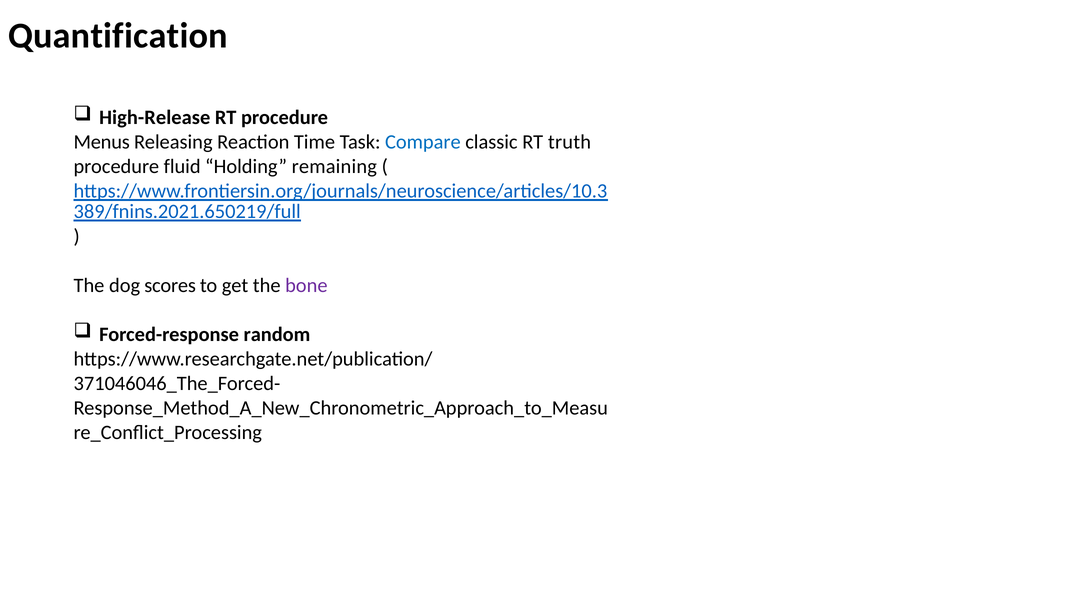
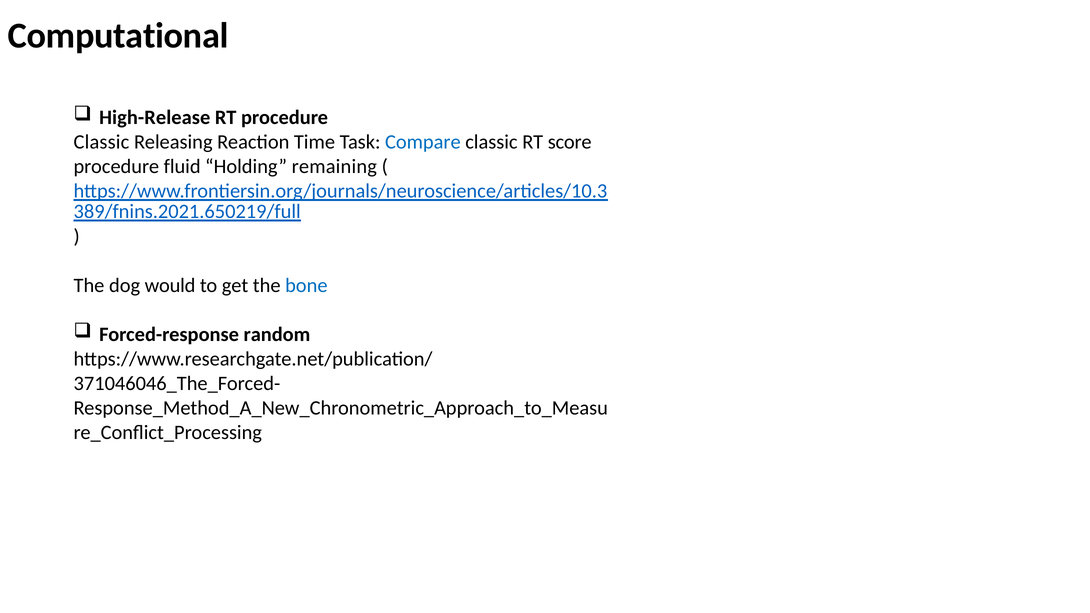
Quantification: Quantification -> Computational
Menus at (102, 142): Menus -> Classic
truth: truth -> score
scores: scores -> would
bone colour: purple -> blue
